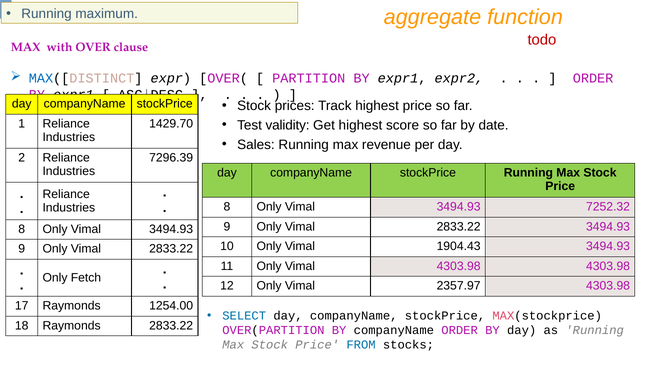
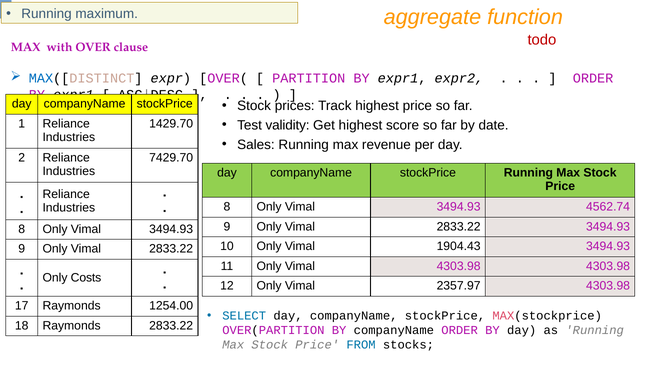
7296.39: 7296.39 -> 7429.70
7252.32: 7252.32 -> 4562.74
Fetch: Fetch -> Costs
